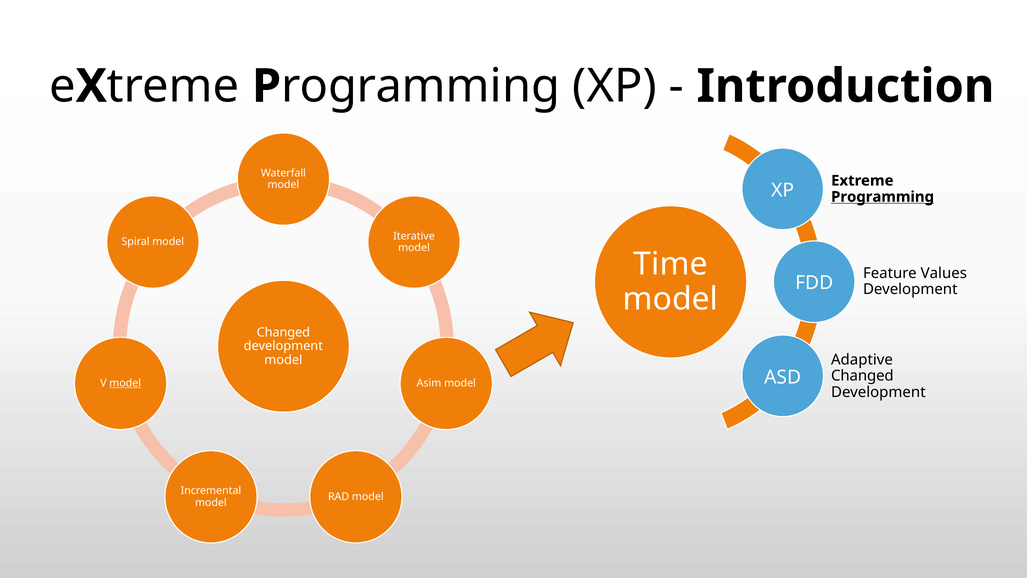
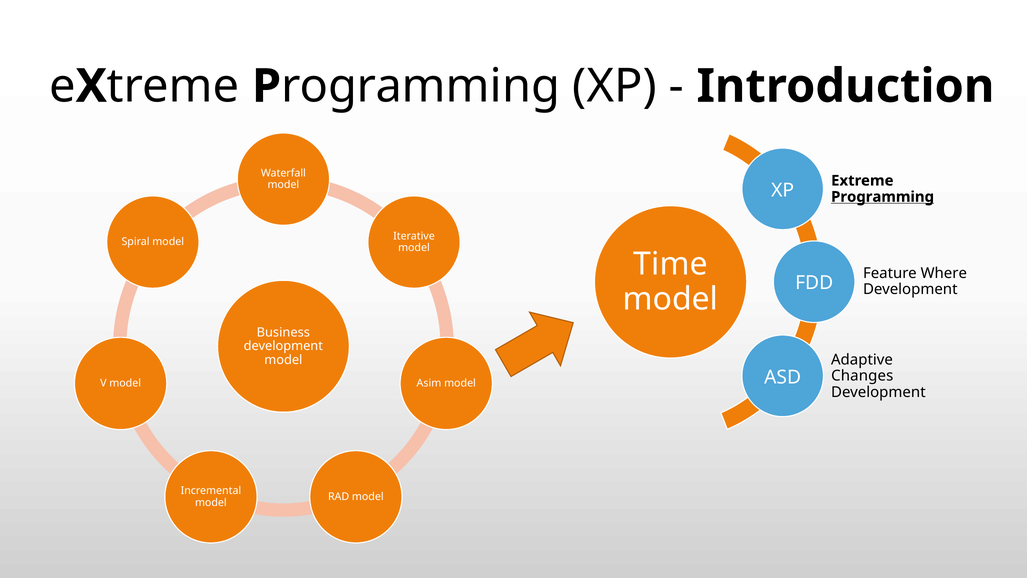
Values: Values -> Where
Changed at (283, 332): Changed -> Business
Changed at (862, 376): Changed -> Changes
model at (125, 383) underline: present -> none
